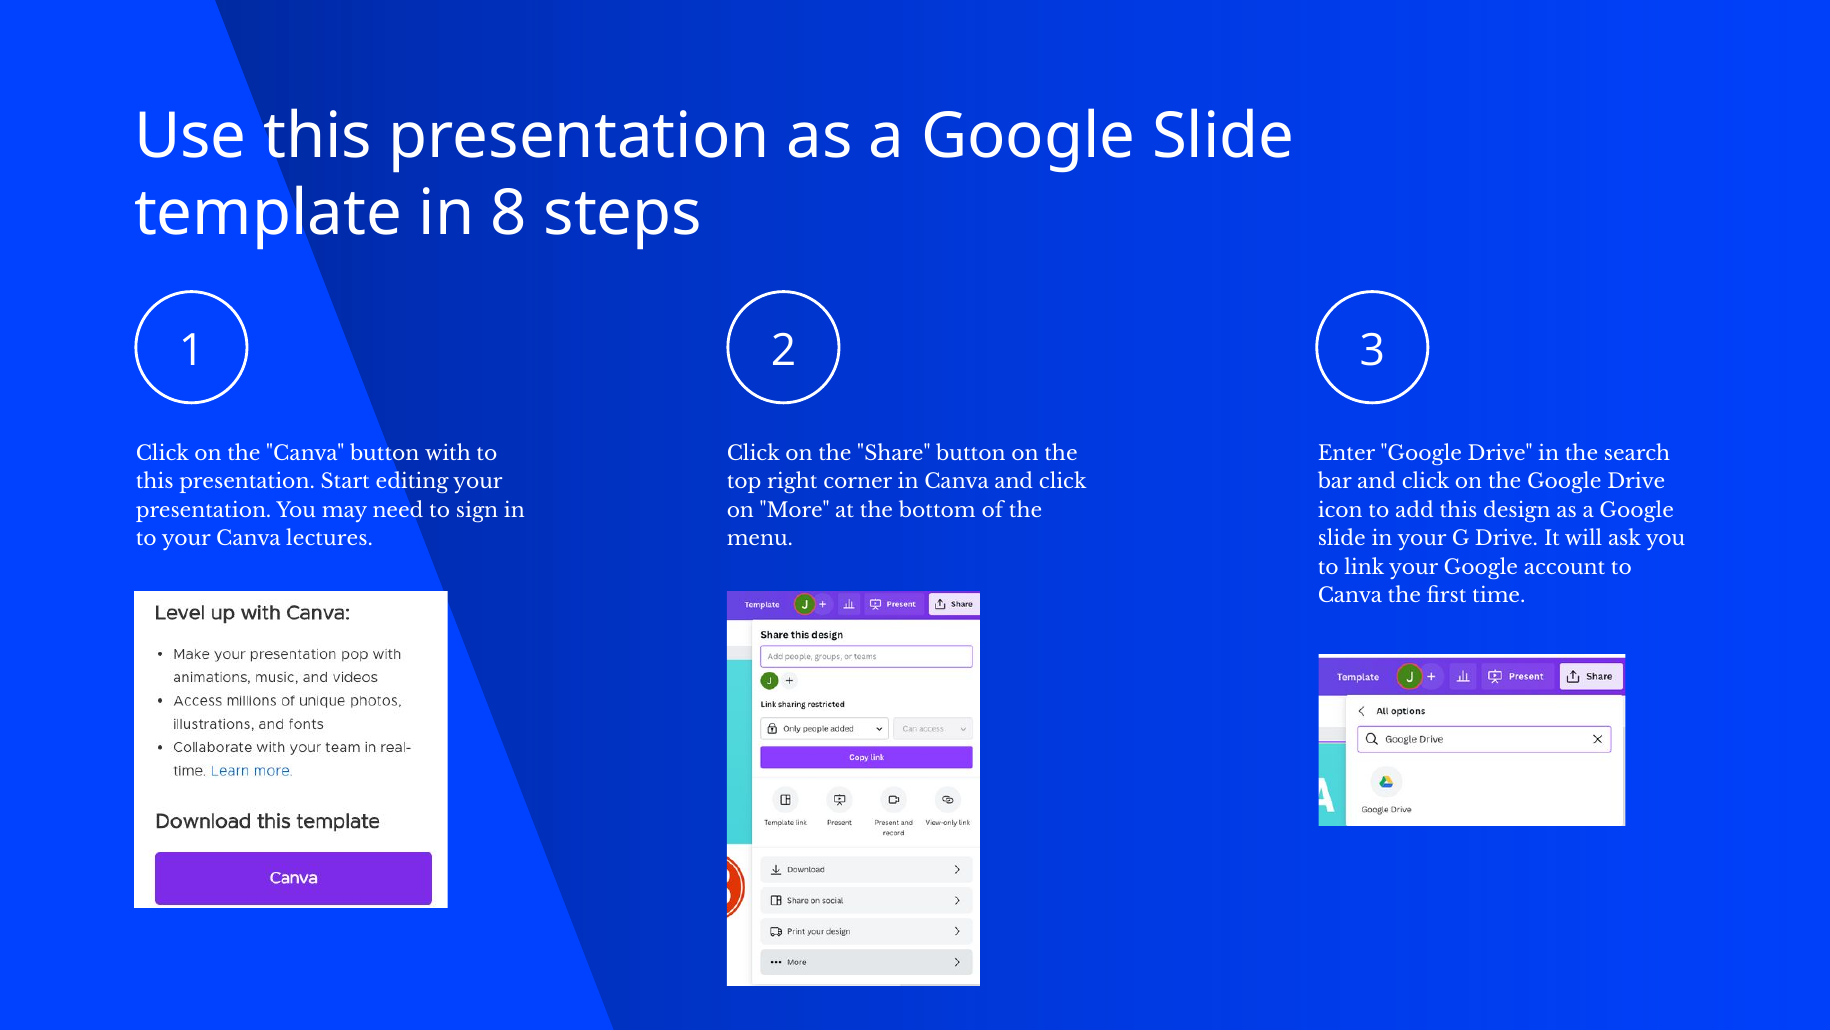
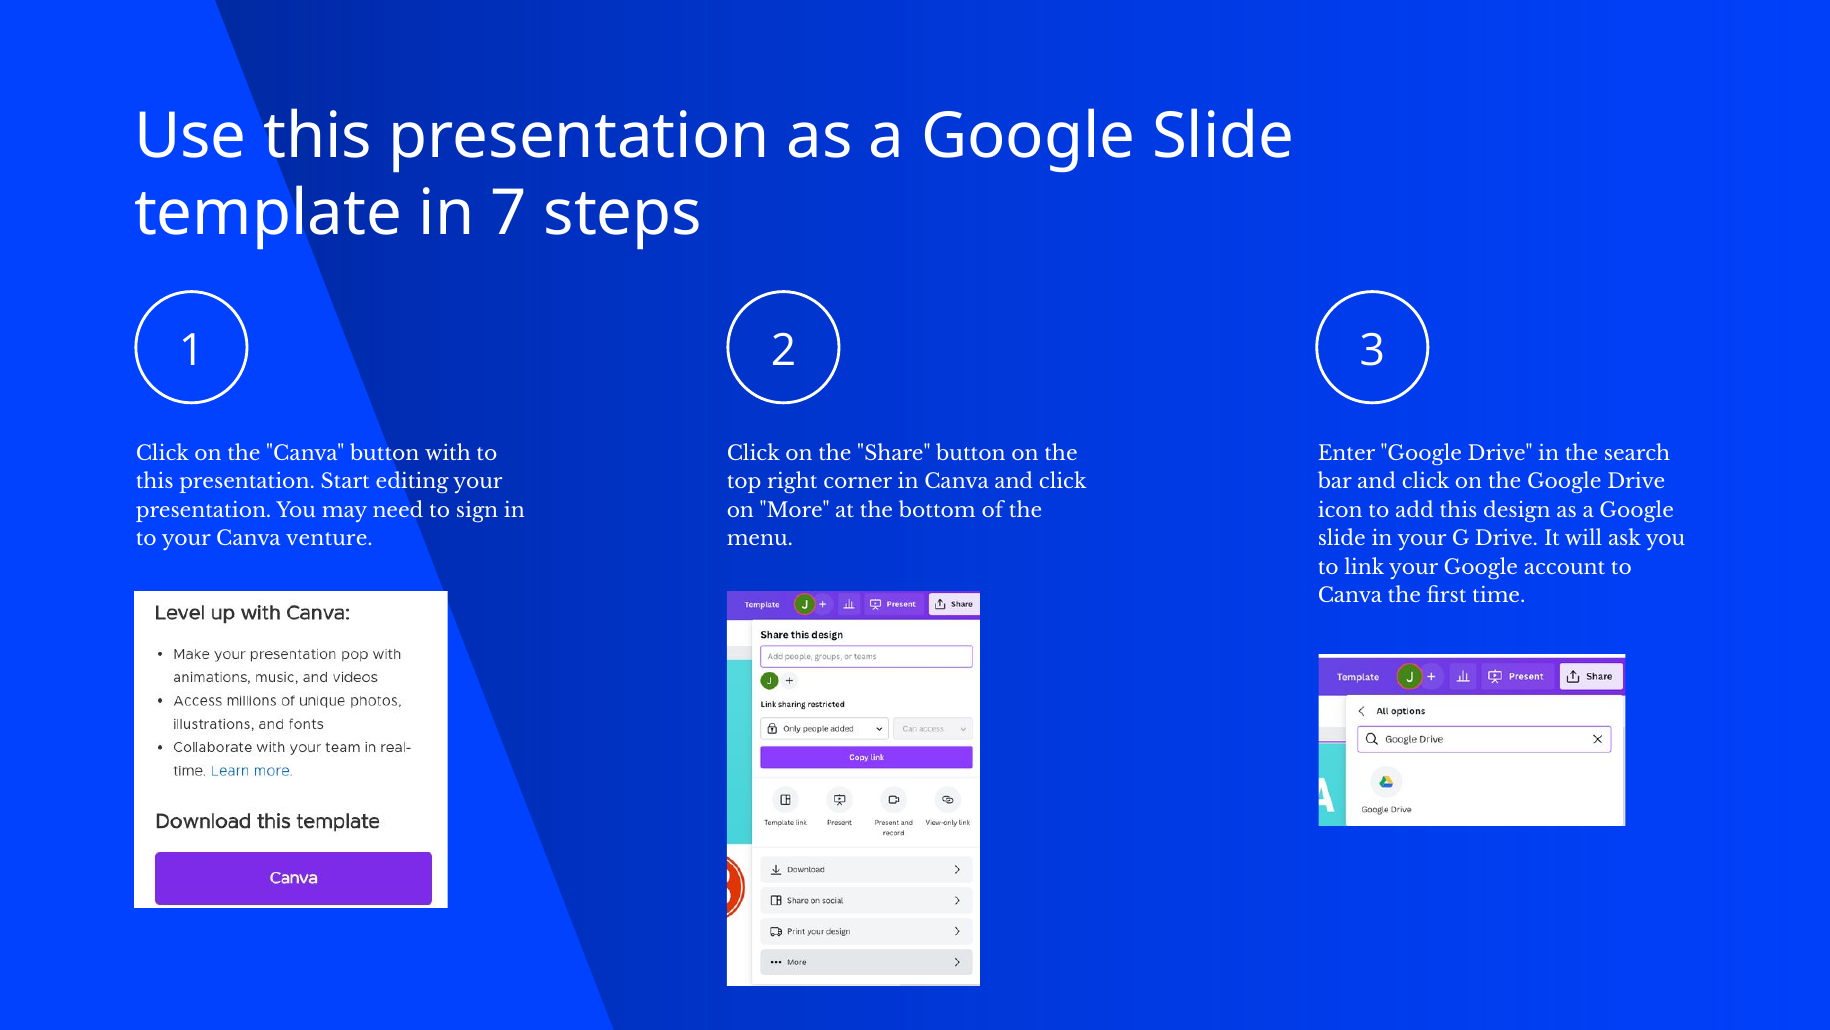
8: 8 -> 7
lectures: lectures -> venture
